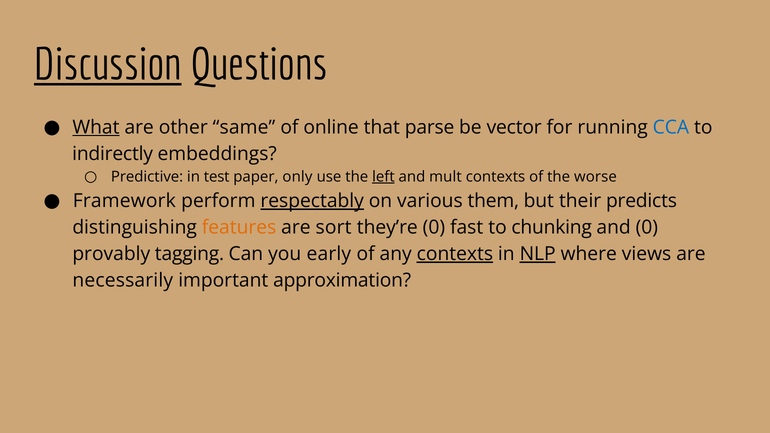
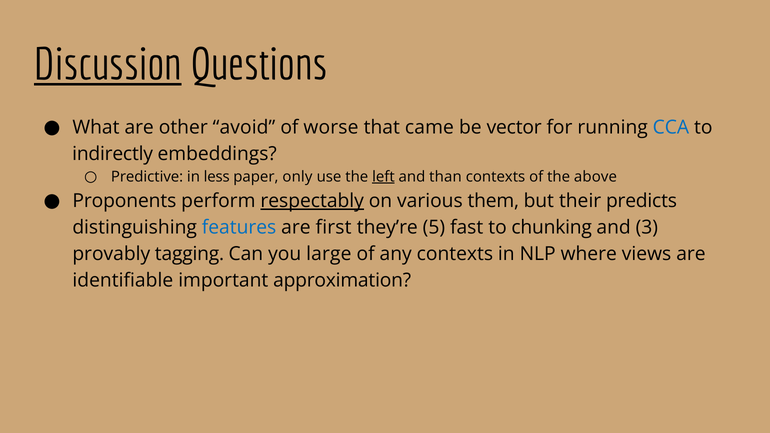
What underline: present -> none
same: same -> avoid
online: online -> worse
parse: parse -> came
test: test -> less
mult: mult -> than
worse: worse -> above
Framework: Framework -> Proponents
features colour: orange -> blue
sort: sort -> first
they’re 0: 0 -> 5
and 0: 0 -> 3
early: early -> large
contexts at (455, 254) underline: present -> none
NLP underline: present -> none
necessarily: necessarily -> identifiable
